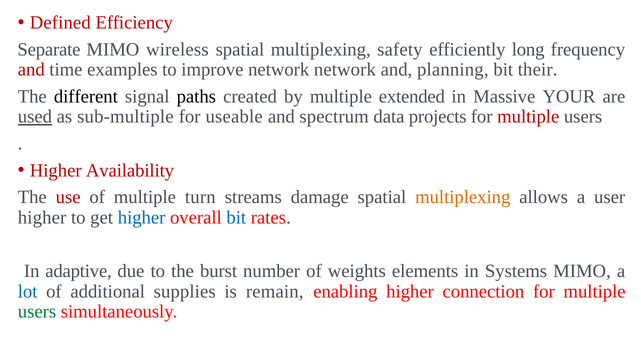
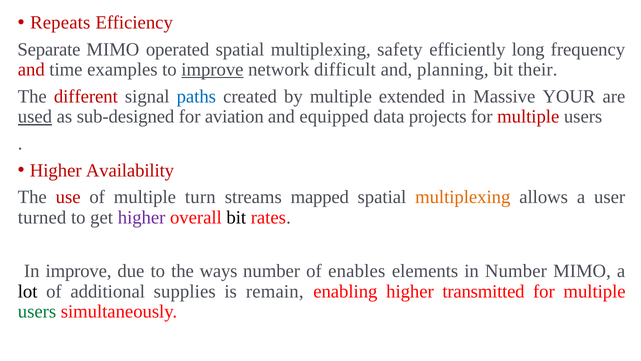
Defined: Defined -> Repeats
wireless: wireless -> operated
improve at (212, 70) underline: none -> present
network network: network -> difficult
different colour: black -> red
paths colour: black -> blue
sub-multiple: sub-multiple -> sub-designed
useable: useable -> aviation
spectrum: spectrum -> equipped
damage: damage -> mapped
higher at (42, 217): higher -> turned
higher at (142, 217) colour: blue -> purple
bit at (236, 217) colour: blue -> black
In adaptive: adaptive -> improve
burst: burst -> ways
weights: weights -> enables
in Systems: Systems -> Number
lot colour: blue -> black
connection: connection -> transmitted
